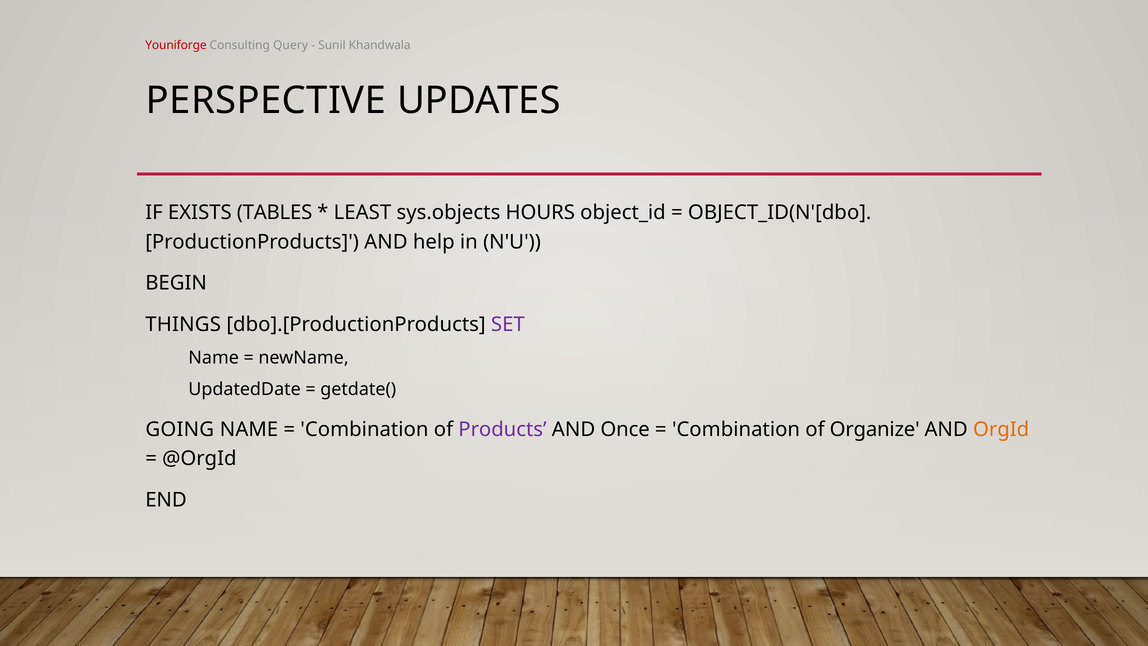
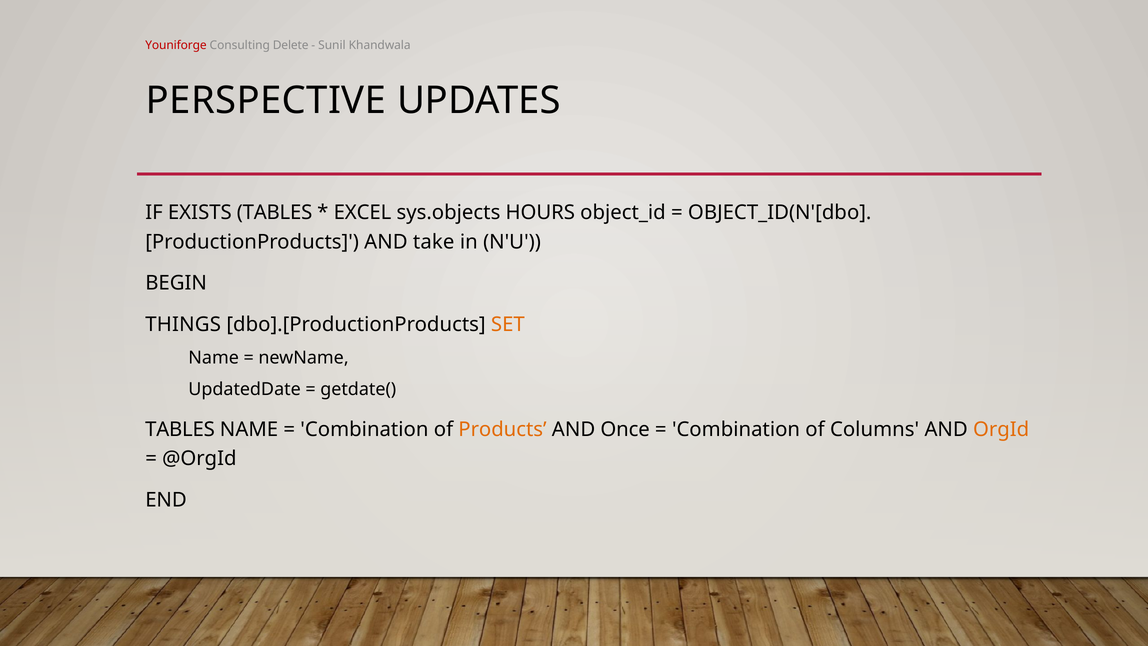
Query: Query -> Delete
LEAST: LEAST -> EXCEL
help: help -> take
SET colour: purple -> orange
GOING at (180, 429): GOING -> TABLES
Products colour: purple -> orange
Organize: Organize -> Columns
